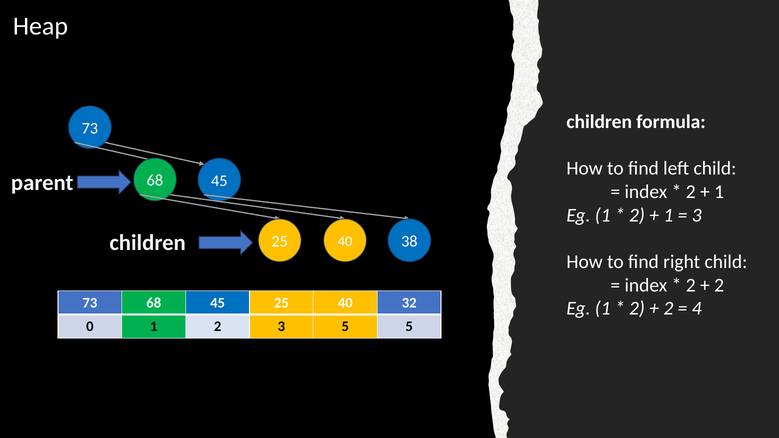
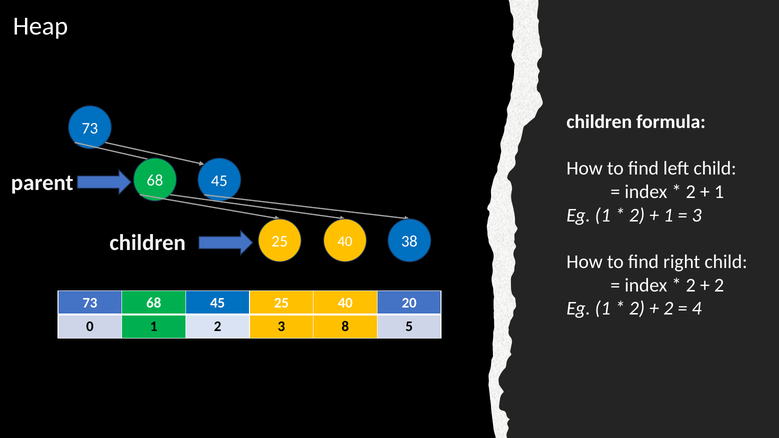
32: 32 -> 20
3 5: 5 -> 8
